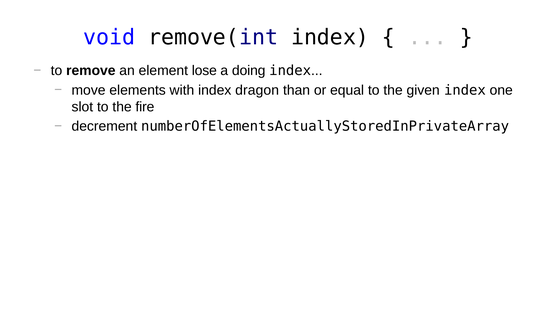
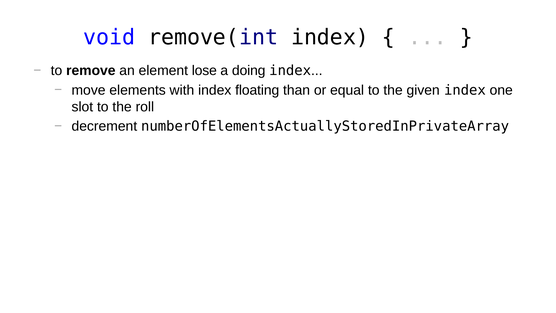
dragon: dragon -> floating
fire: fire -> roll
